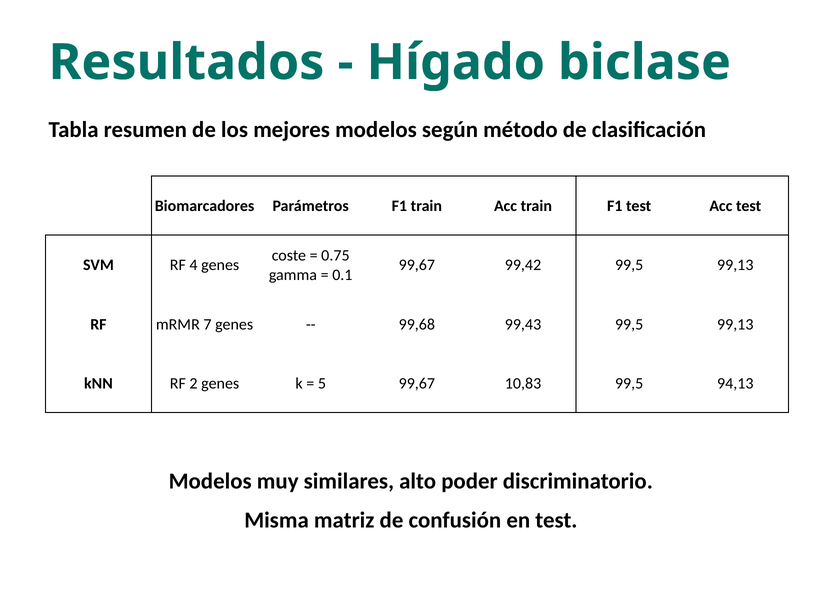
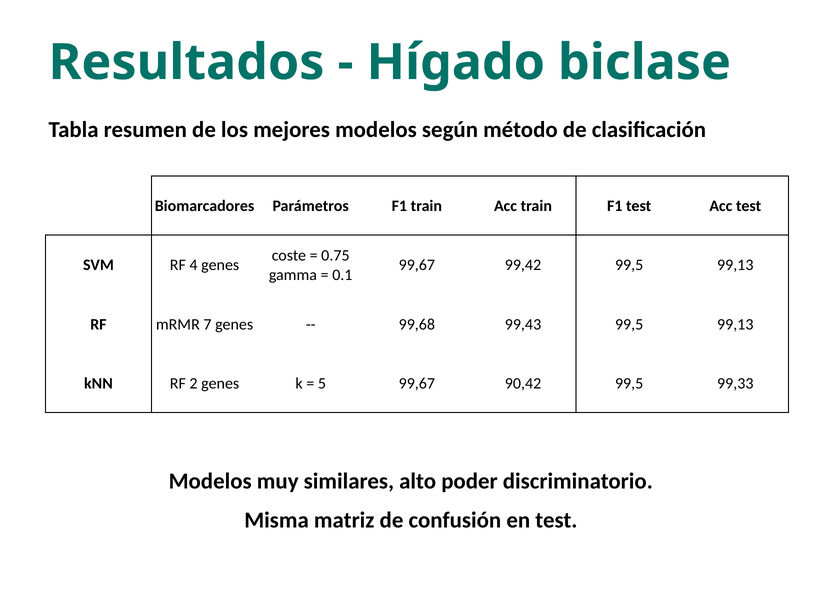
10,83: 10,83 -> 90,42
94,13: 94,13 -> 99,33
